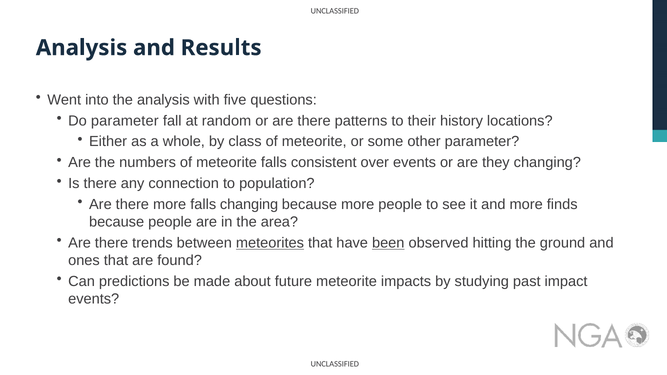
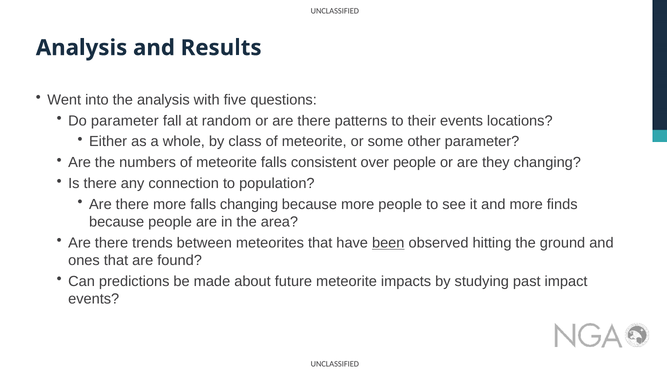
their history: history -> events
over events: events -> people
meteorites underline: present -> none
